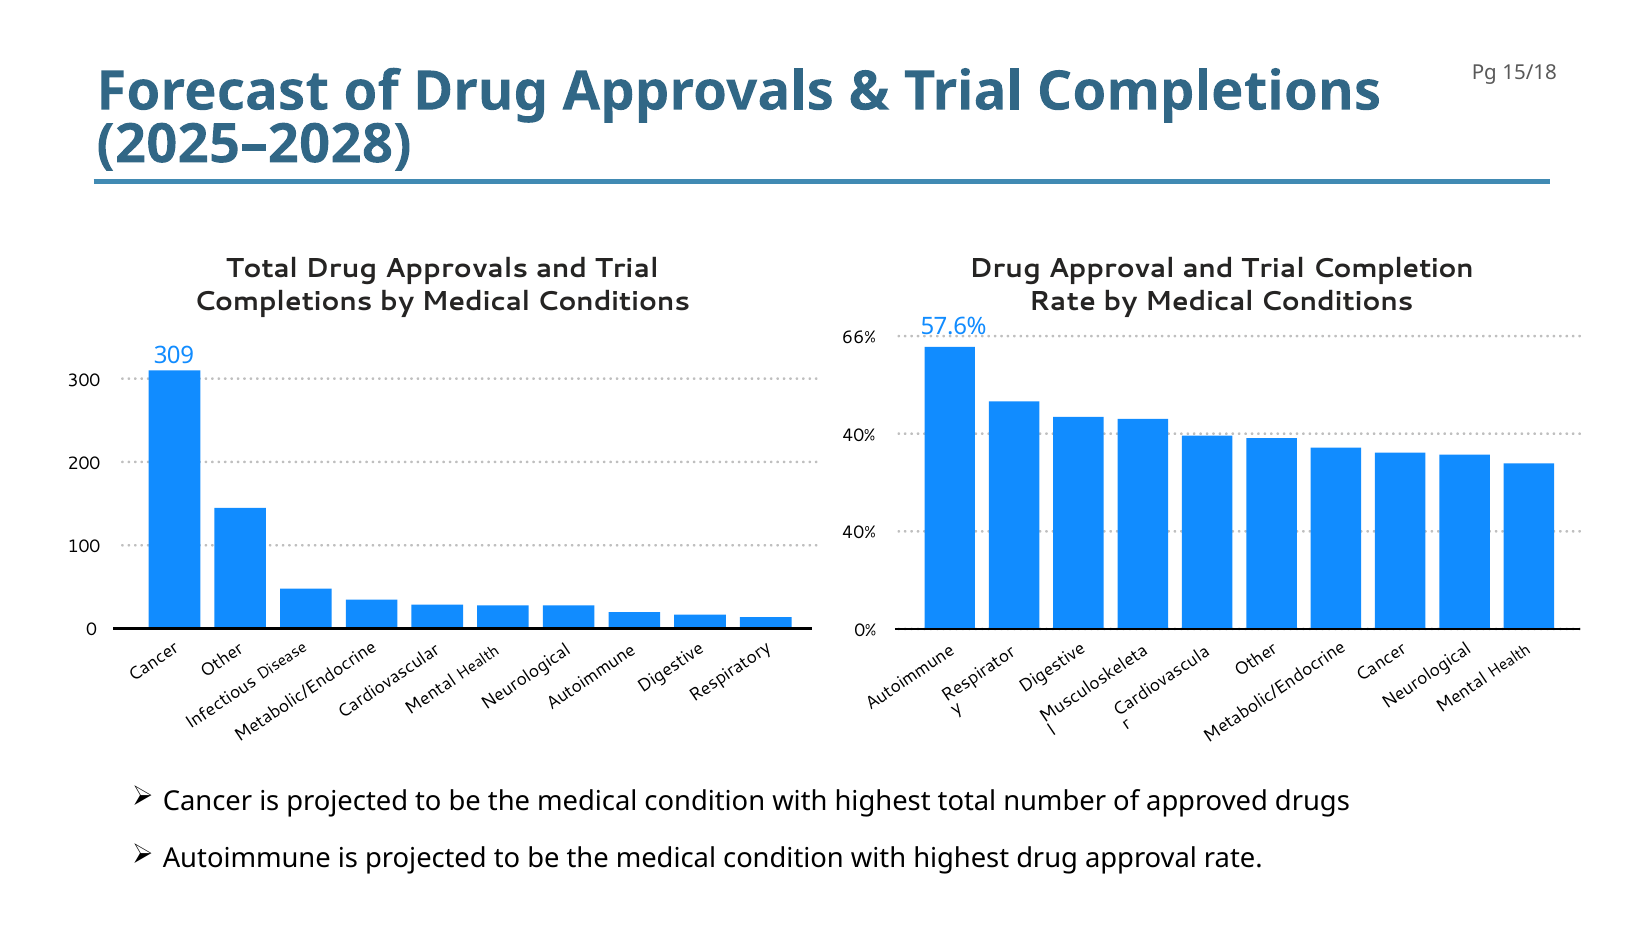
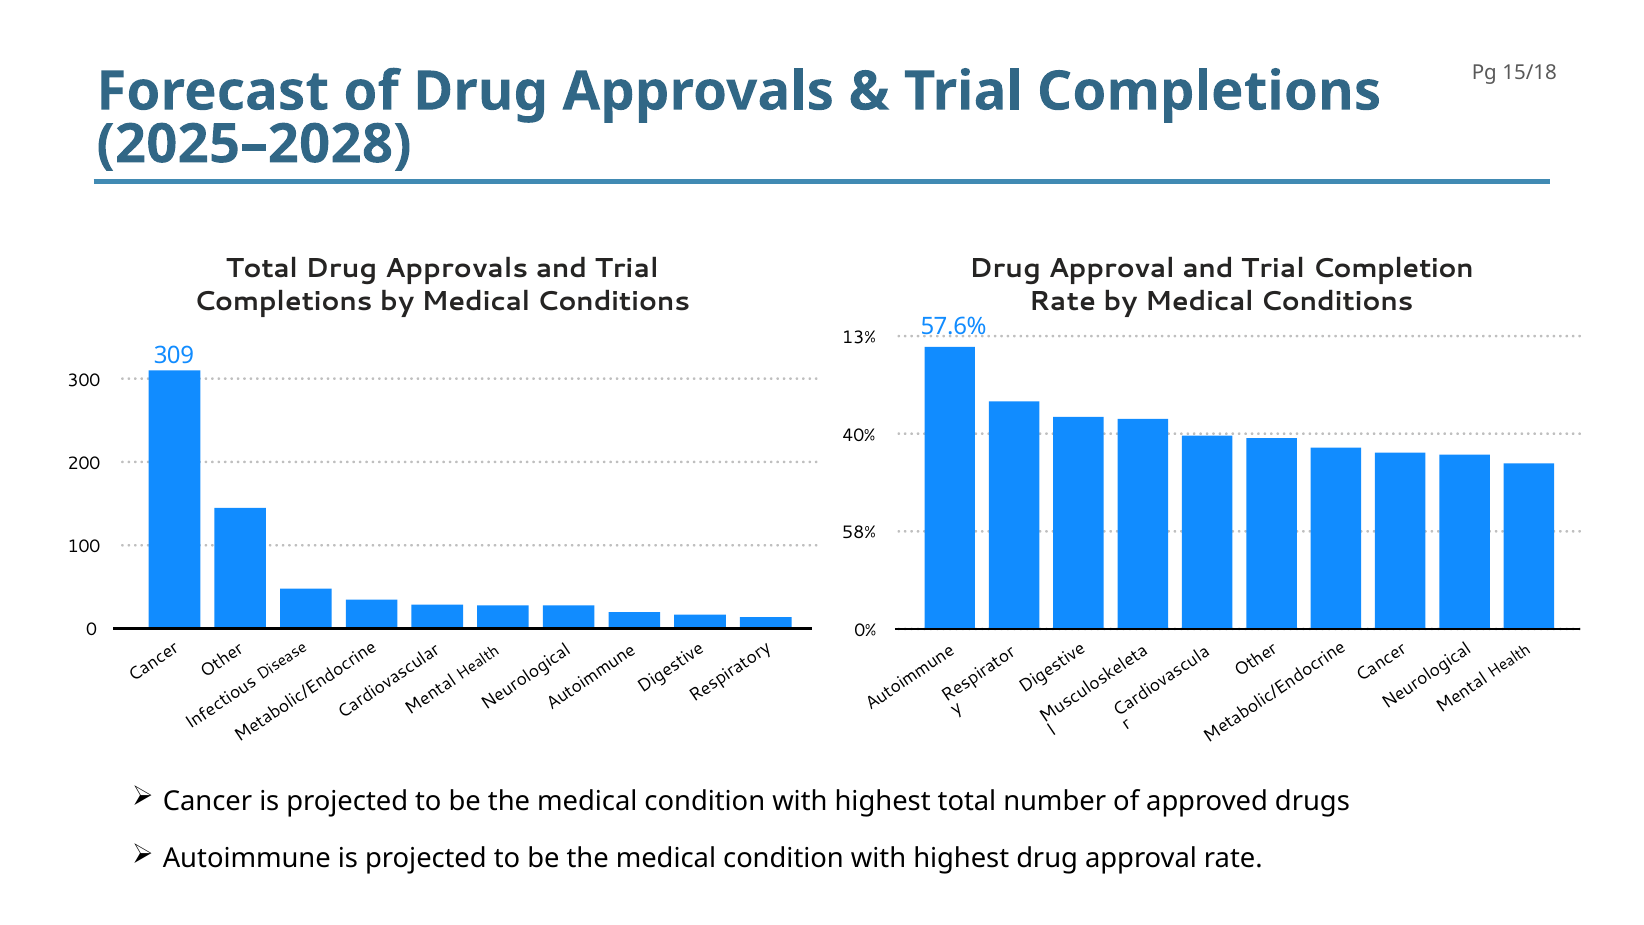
66%: 66% -> 13%
40% at (859, 533): 40% -> 58%
